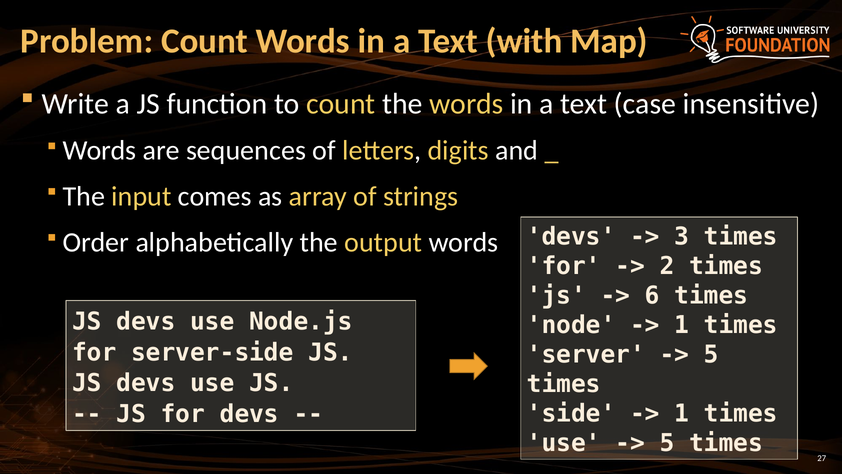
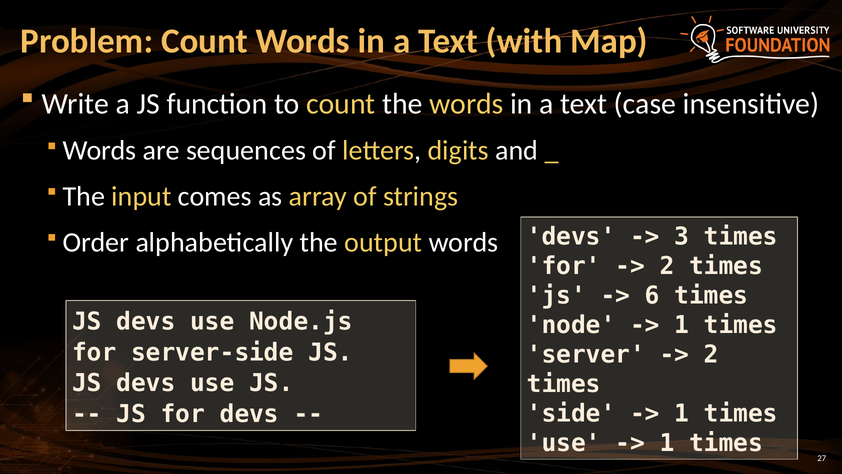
5 at (711, 354): 5 -> 2
5 at (667, 443): 5 -> 1
